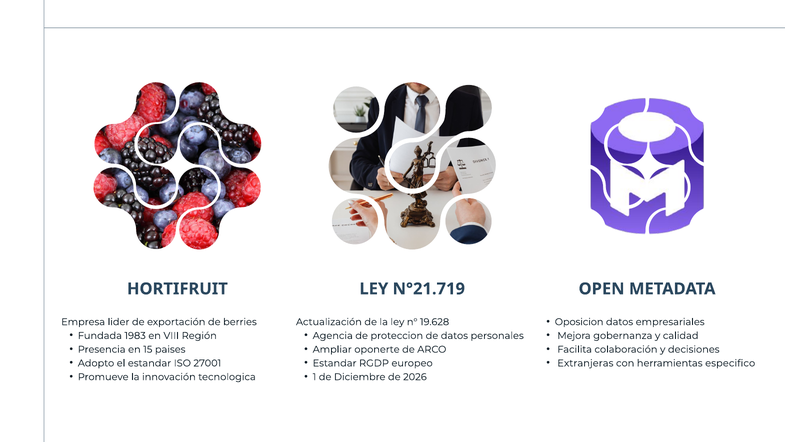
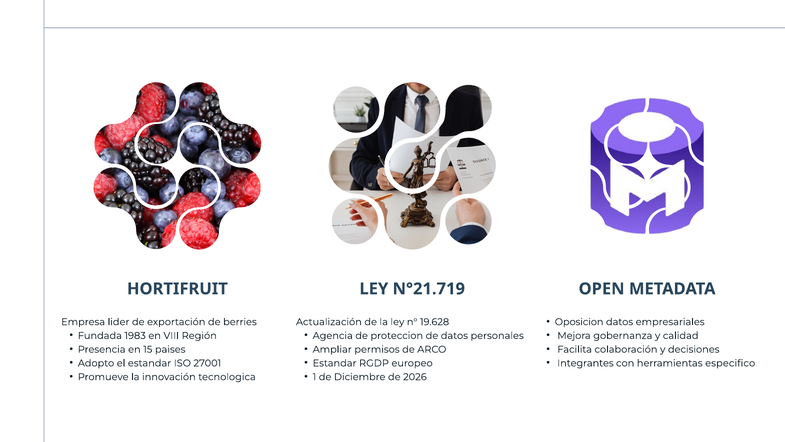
oponerte: oponerte -> permisos
Extranjeras: Extranjeras -> Integrantes
